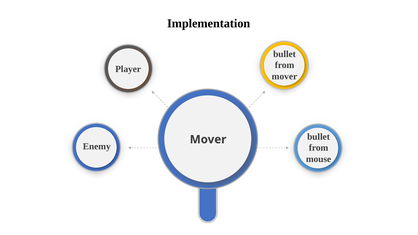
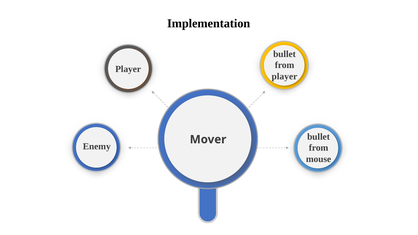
mover at (284, 76): mover -> player
